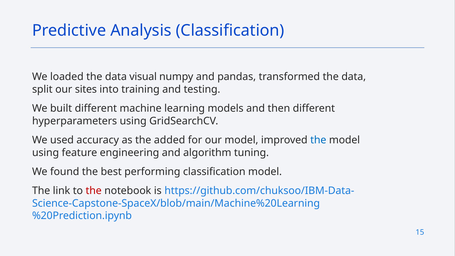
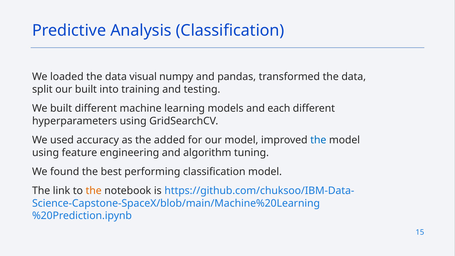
our sites: sites -> built
then: then -> each
the at (94, 191) colour: red -> orange
